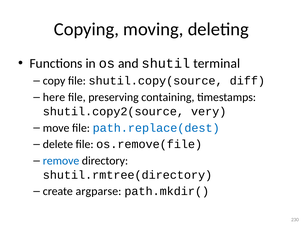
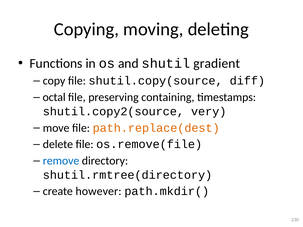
terminal: terminal -> gradient
here: here -> octal
path.replace(dest colour: blue -> orange
argparse: argparse -> however
